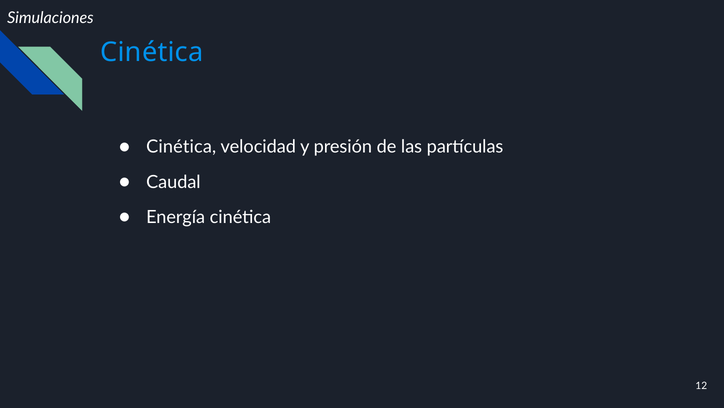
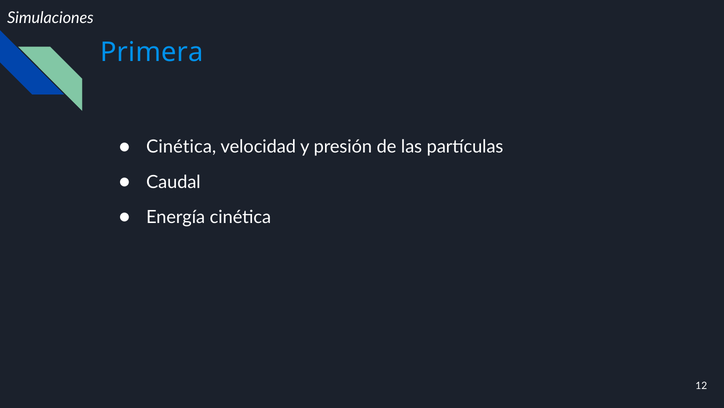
Cinética at (152, 52): Cinética -> Primera
